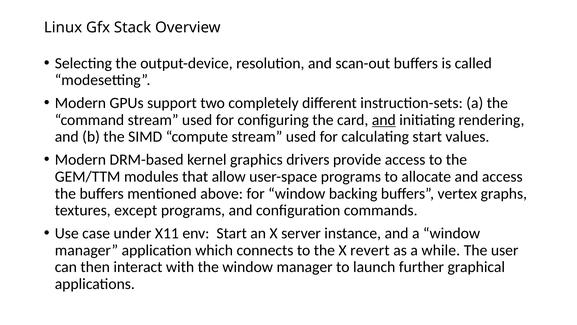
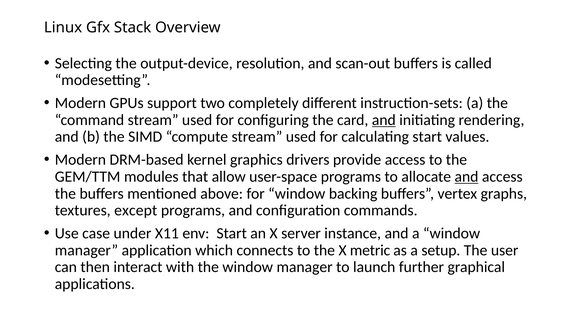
and at (466, 176) underline: none -> present
revert: revert -> metric
while: while -> setup
